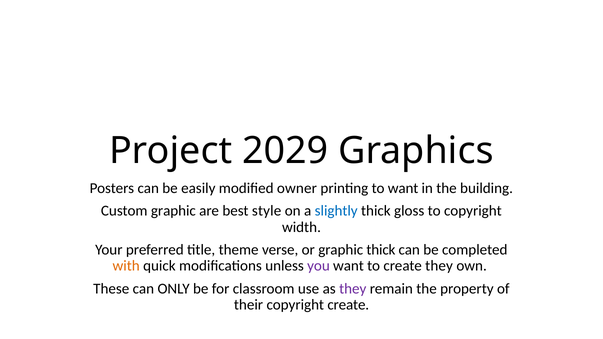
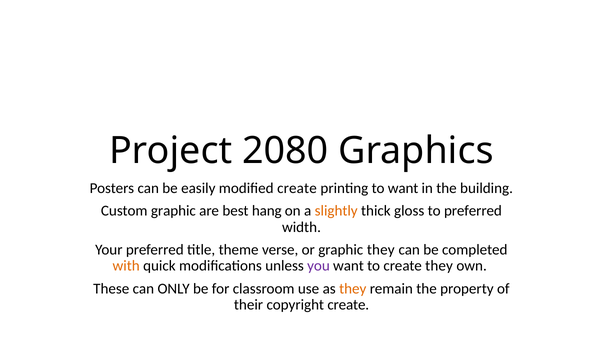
2029: 2029 -> 2080
modified owner: owner -> create
style: style -> hang
slightly colour: blue -> orange
to copyright: copyright -> preferred
graphic thick: thick -> they
they at (353, 289) colour: purple -> orange
